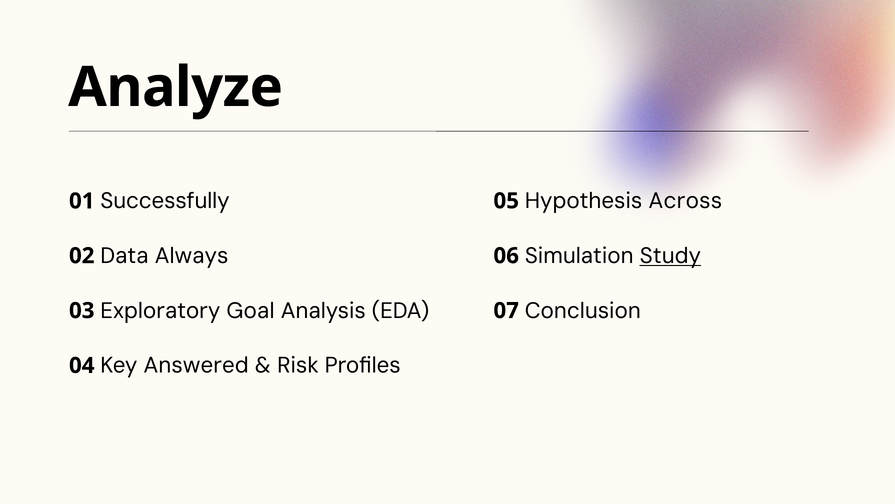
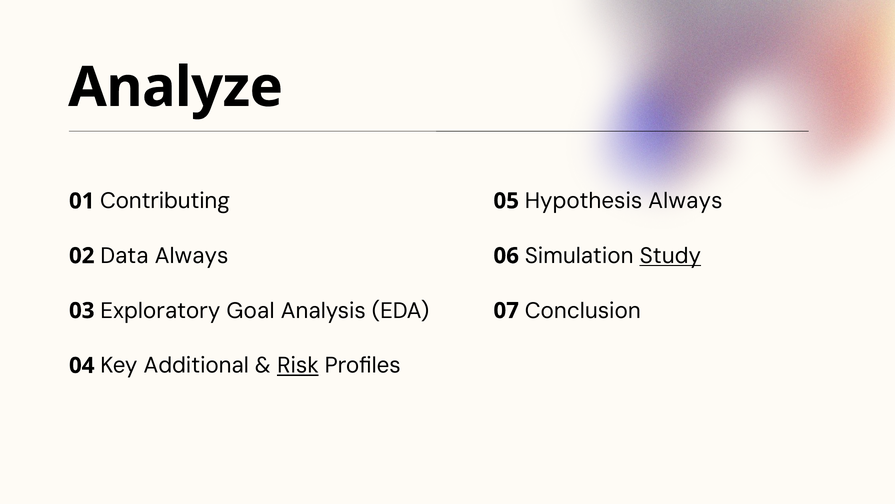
Hypothesis Across: Across -> Always
Successfully: Successfully -> Contributing
Answered: Answered -> Additional
Risk underline: none -> present
